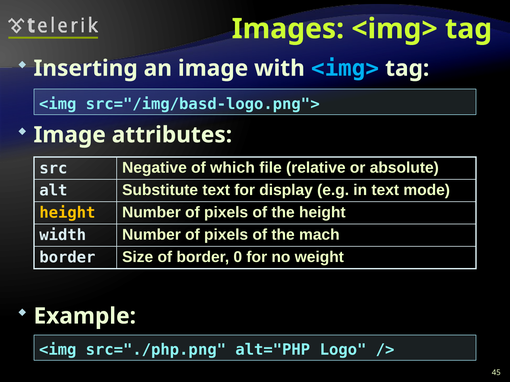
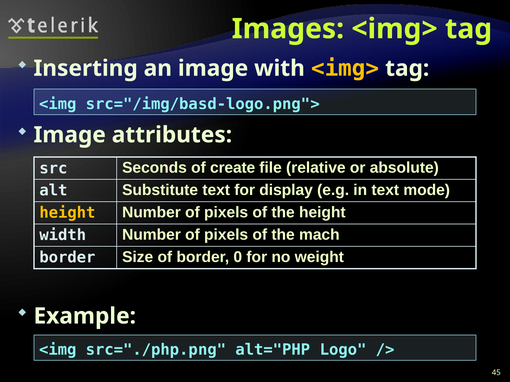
<img> at (345, 68) colour: light blue -> yellow
Negative: Negative -> Seconds
which: which -> create
